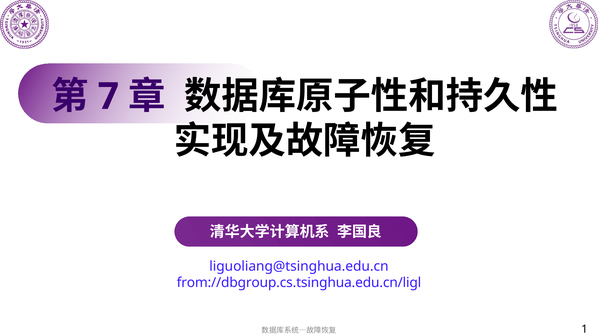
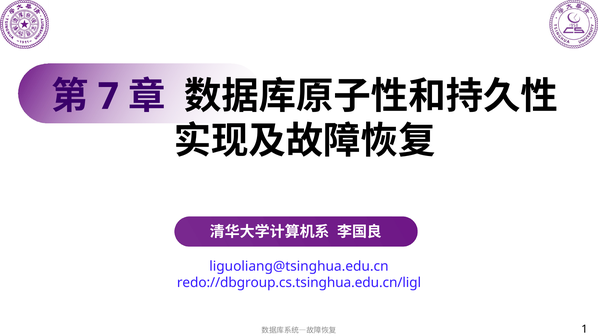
from://dbgroup.cs.tsinghua.edu.cn/ligl: from://dbgroup.cs.tsinghua.edu.cn/ligl -> redo://dbgroup.cs.tsinghua.edu.cn/ligl
